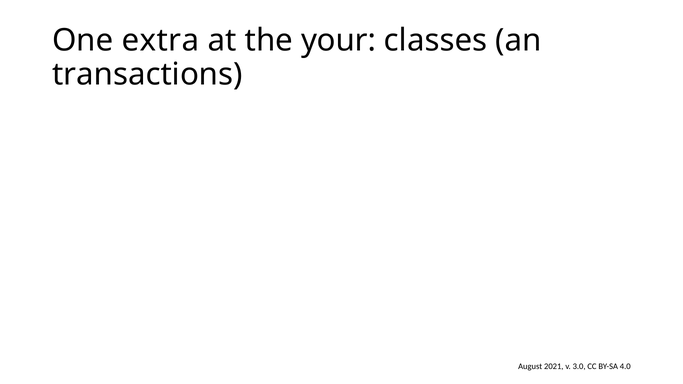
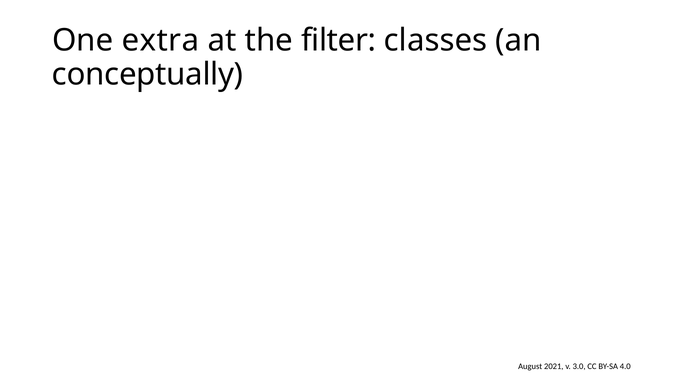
your: your -> filter
transactions: transactions -> conceptually
